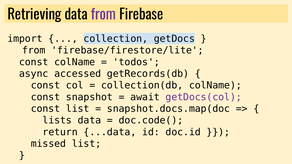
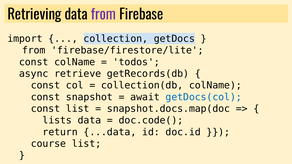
accessed: accessed -> retrieve
getDocs(col colour: purple -> blue
missed: missed -> course
